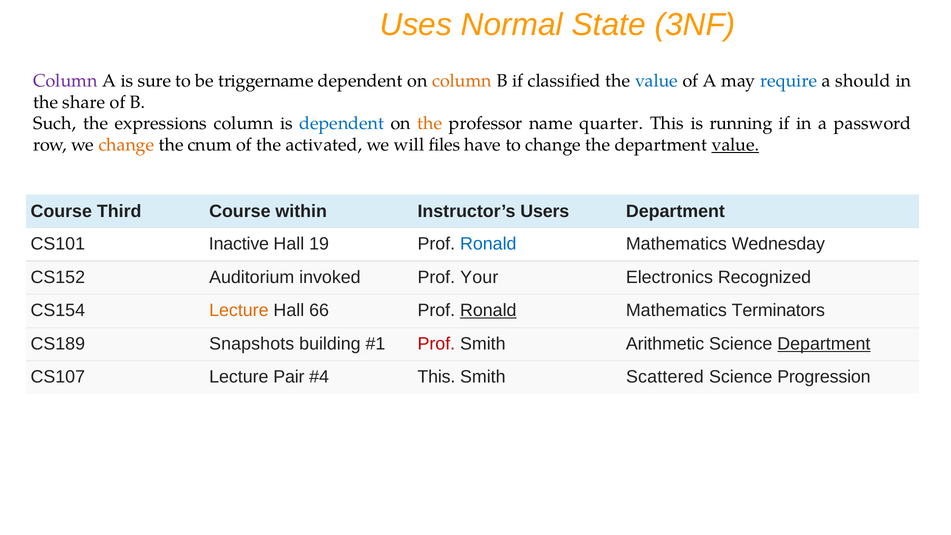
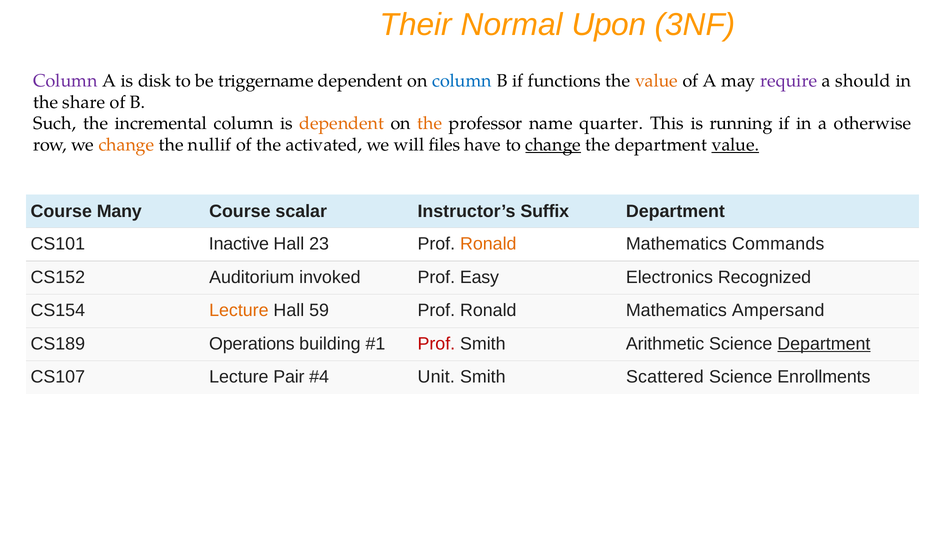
Uses: Uses -> Their
State: State -> Upon
sure: sure -> disk
column at (462, 81) colour: orange -> blue
classified: classified -> functions
value at (657, 81) colour: blue -> orange
require colour: blue -> purple
expressions: expressions -> incremental
dependent at (342, 124) colour: blue -> orange
password: password -> otherwise
cnum: cnum -> nullif
change at (553, 145) underline: none -> present
Third: Third -> Many
within: within -> scalar
Users: Users -> Suffix
19: 19 -> 23
Ronald at (488, 244) colour: blue -> orange
Wednesday: Wednesday -> Commands
Your: Your -> Easy
66: 66 -> 59
Ronald at (488, 310) underline: present -> none
Terminators: Terminators -> Ampersand
Snapshots: Snapshots -> Operations
This at (436, 377): This -> Unit
Progression: Progression -> Enrollments
